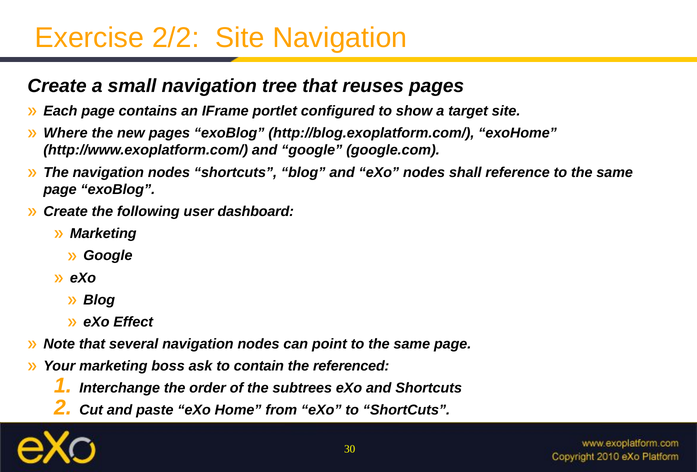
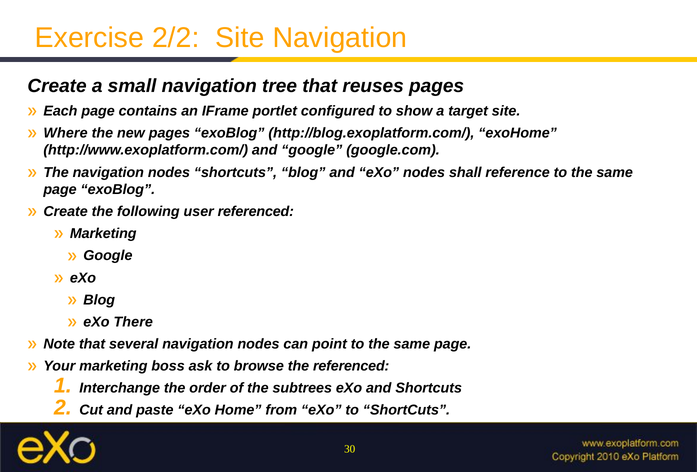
user dashboard: dashboard -> referenced
Effect: Effect -> There
contain: contain -> browse
